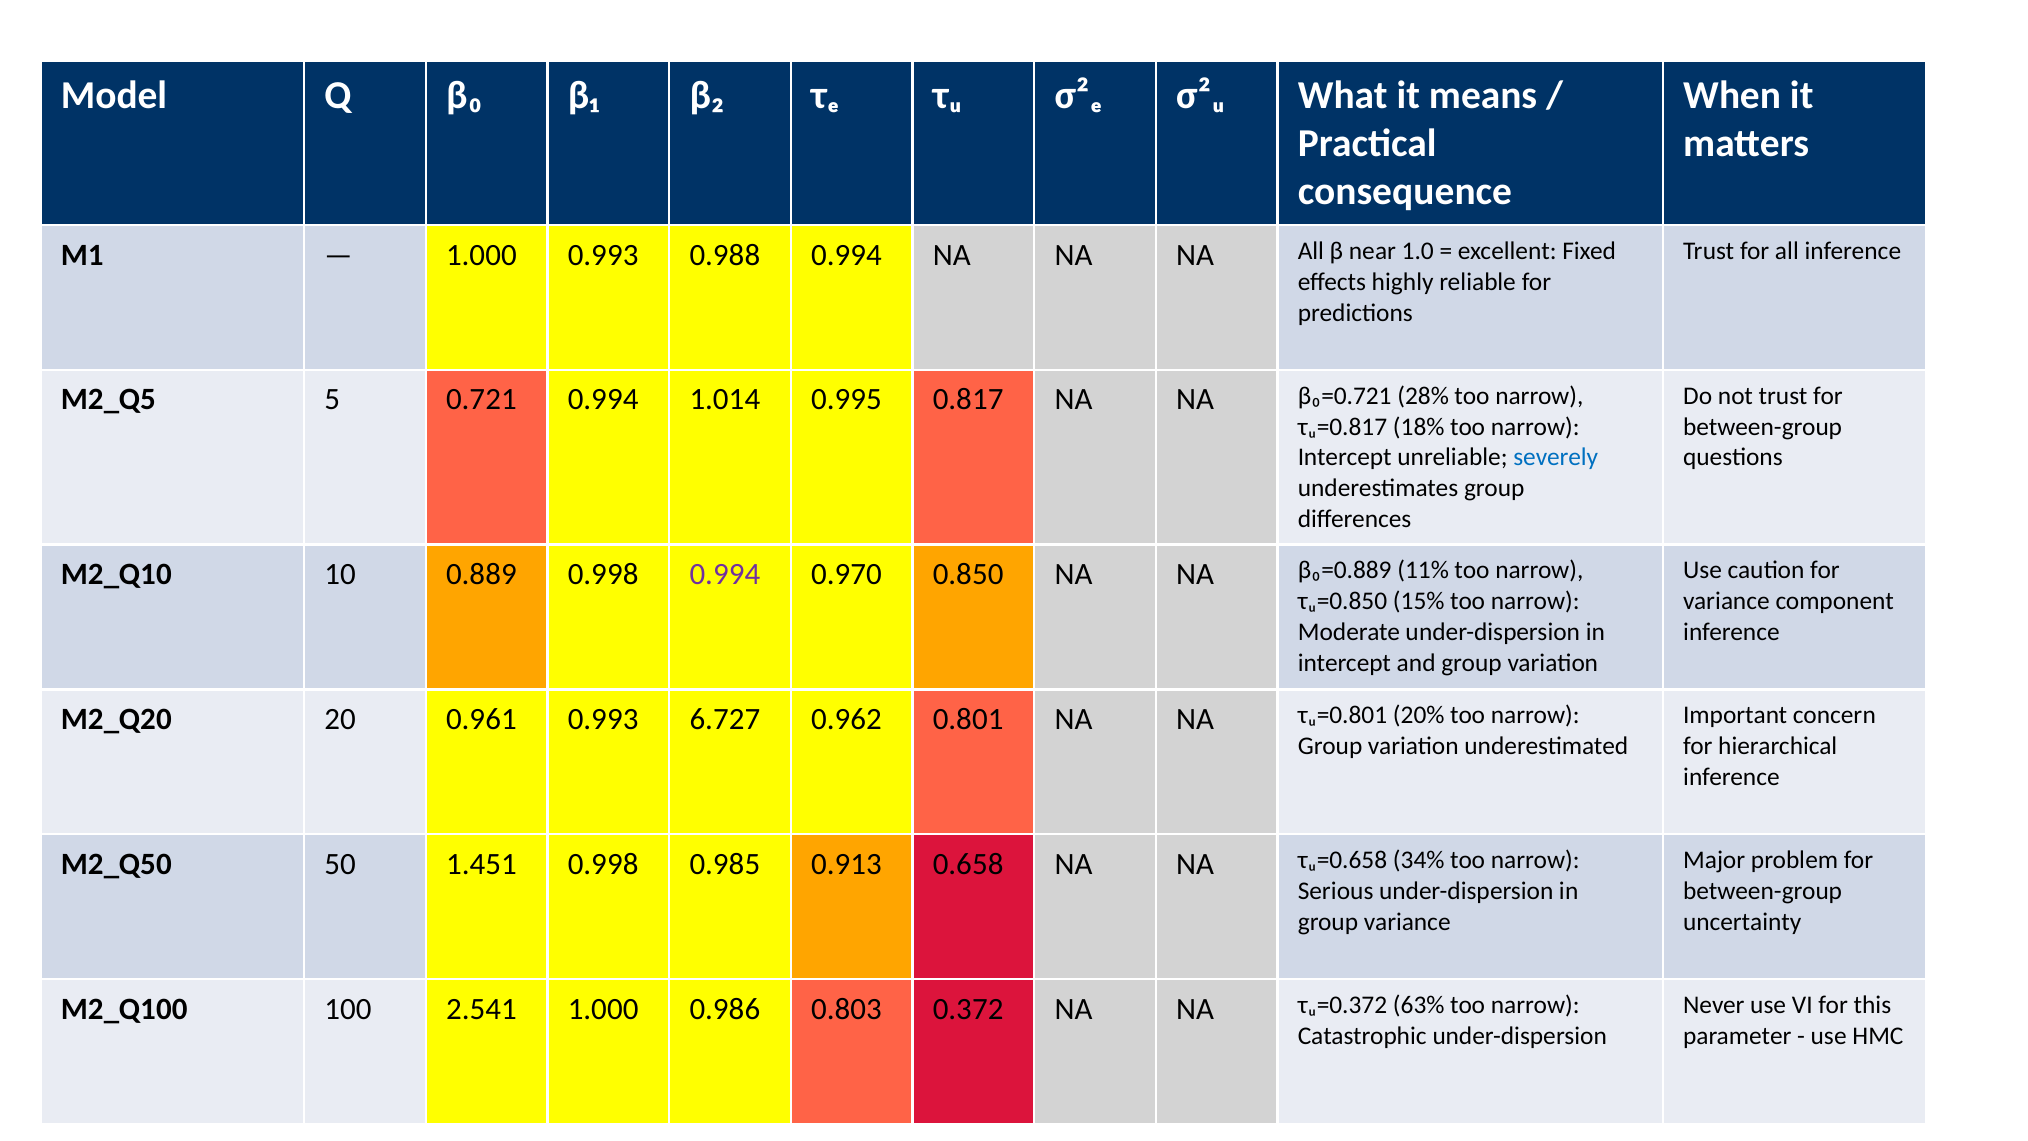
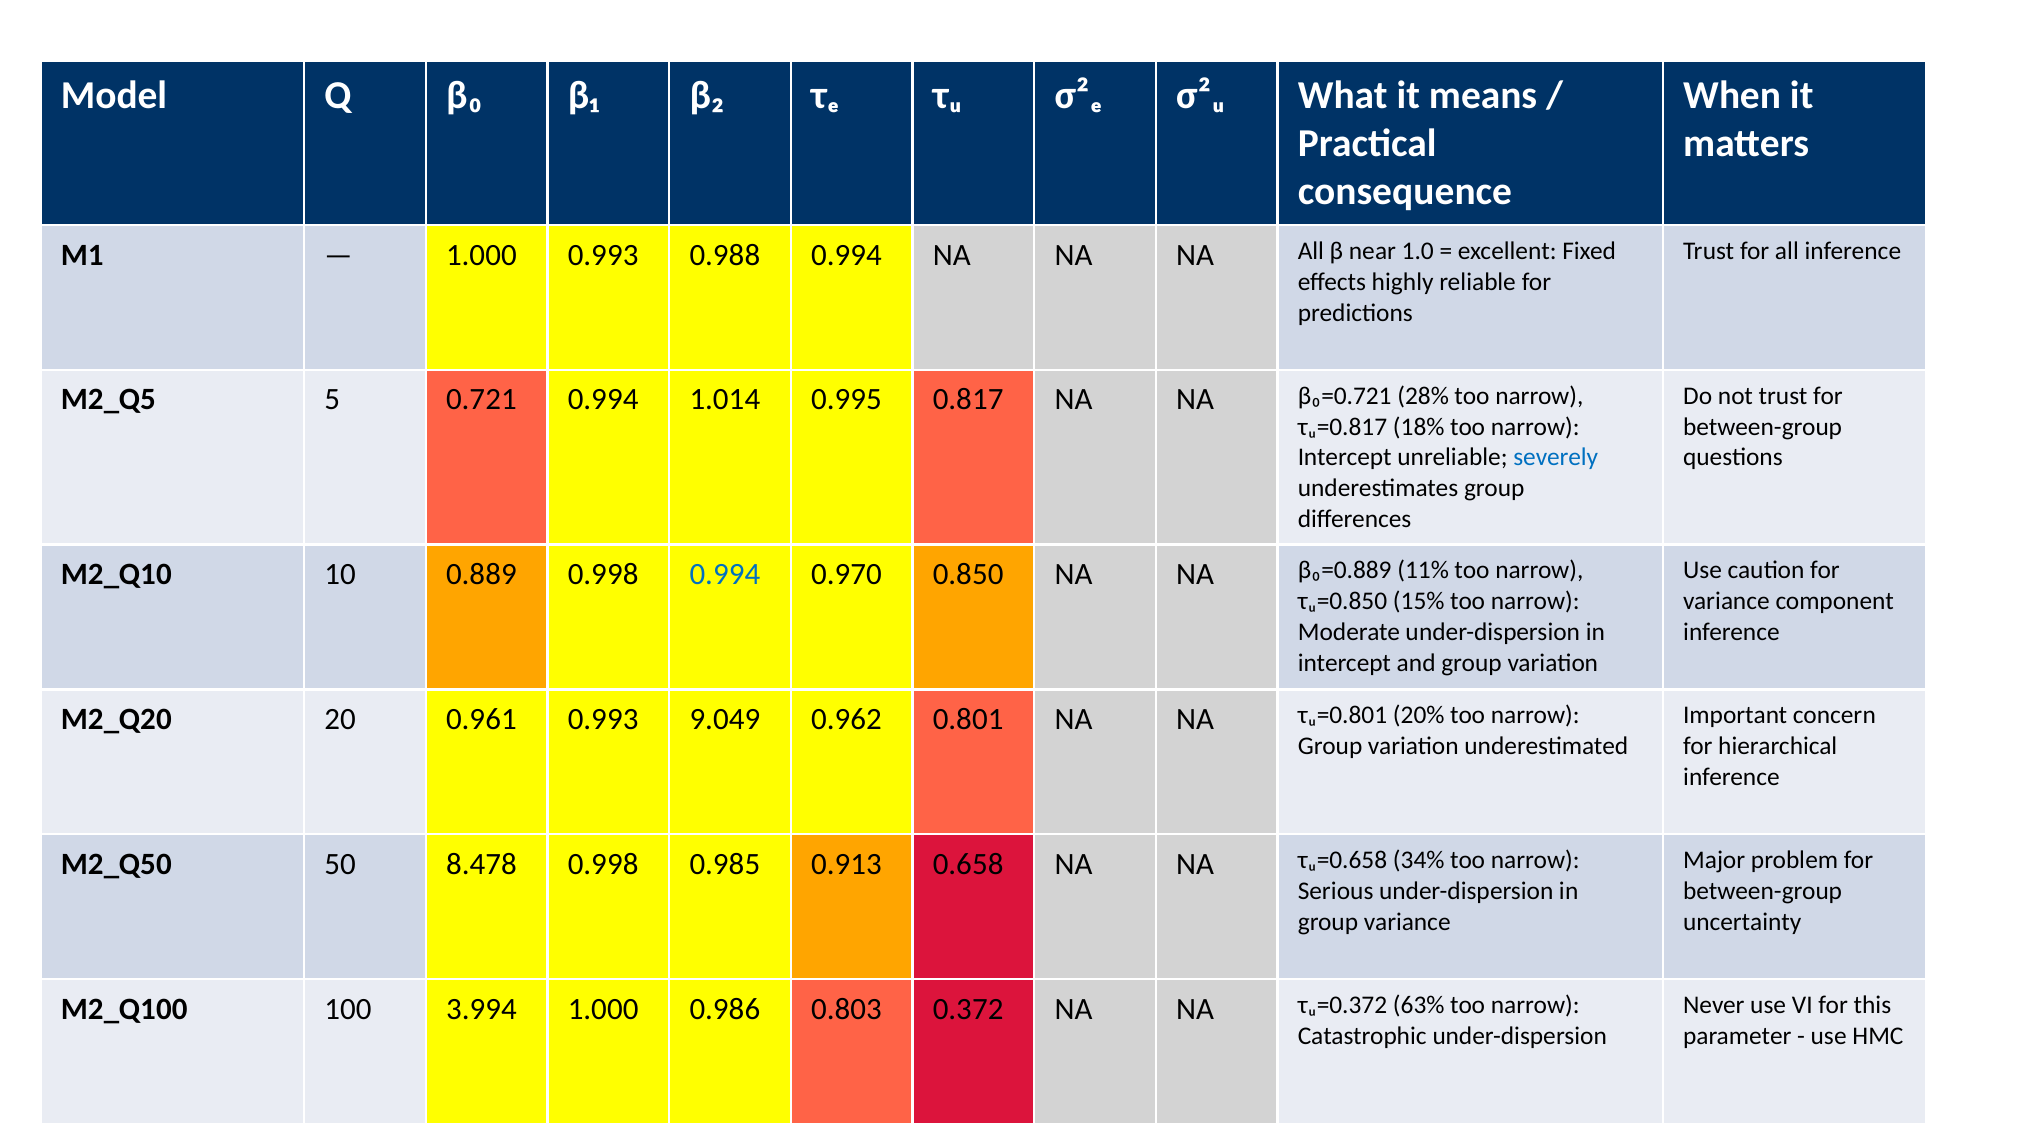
0.994 at (725, 574) colour: purple -> blue
6.727: 6.727 -> 9.049
1.451: 1.451 -> 8.478
2.541: 2.541 -> 3.994
